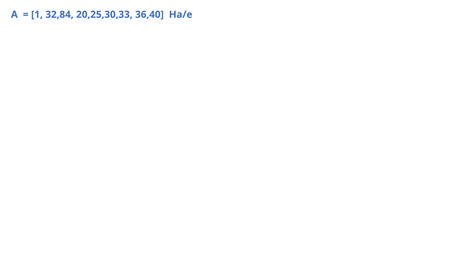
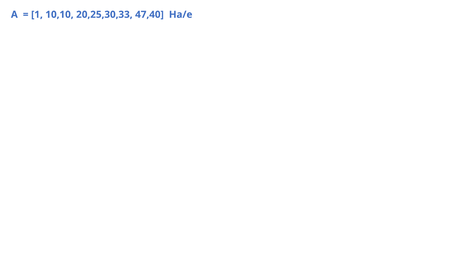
32,84: 32,84 -> 10,10
36,40: 36,40 -> 47,40
